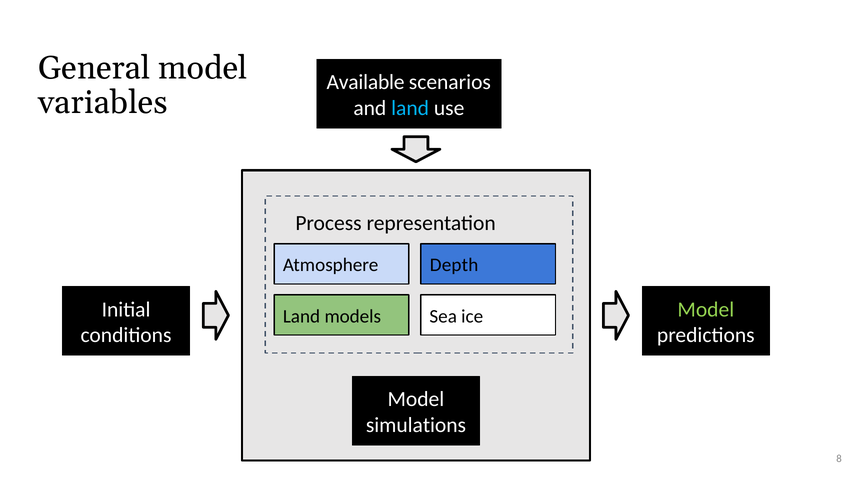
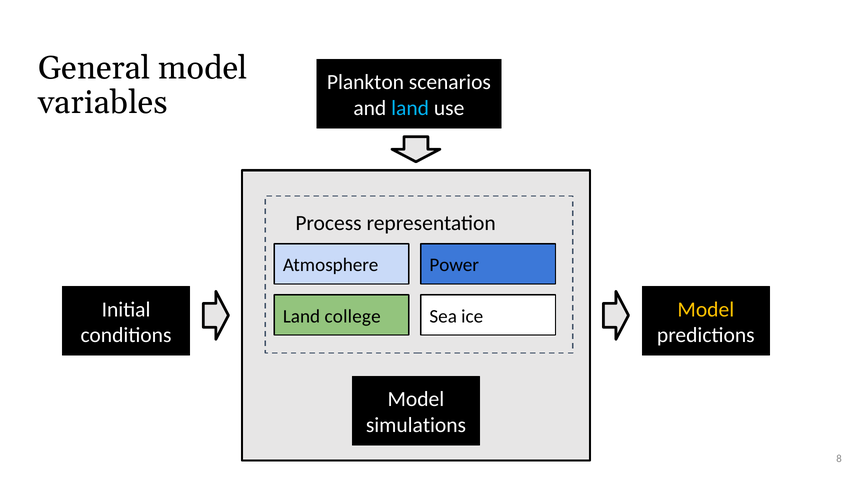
Available: Available -> Plankton
Depth: Depth -> Power
Model at (706, 309) colour: light green -> yellow
models: models -> college
